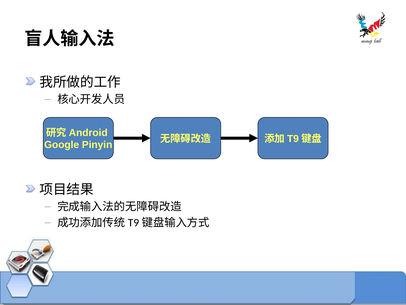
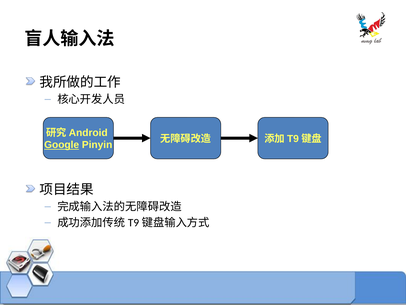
Google underline: none -> present
